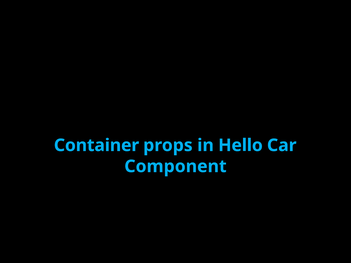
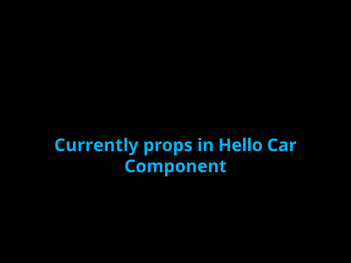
Container: Container -> Currently
